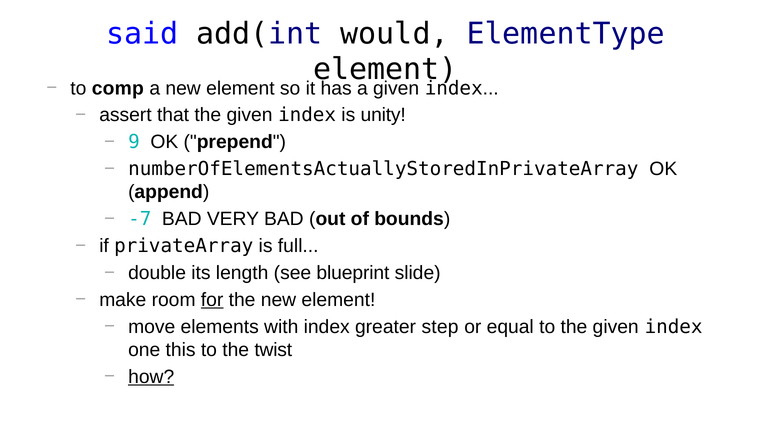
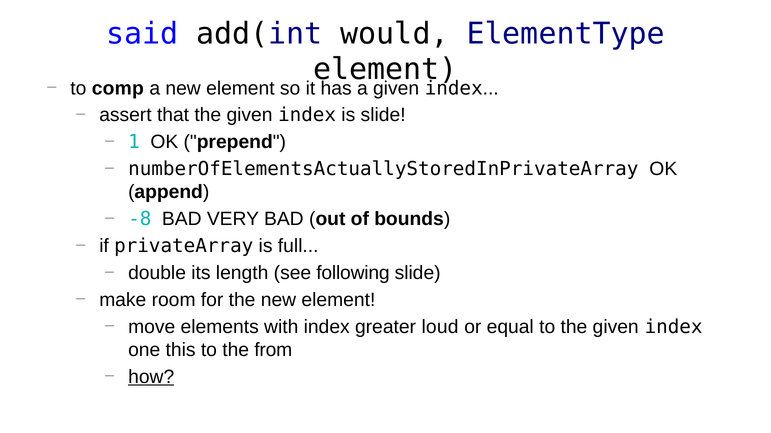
is unity: unity -> slide
9: 9 -> 1
-7: -7 -> -8
blueprint: blueprint -> following
for underline: present -> none
step: step -> loud
twist: twist -> from
